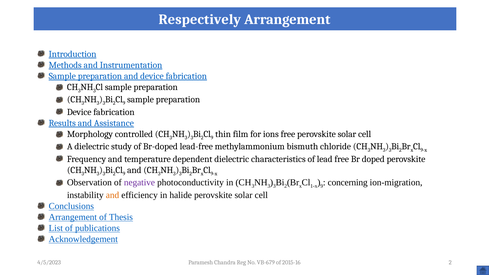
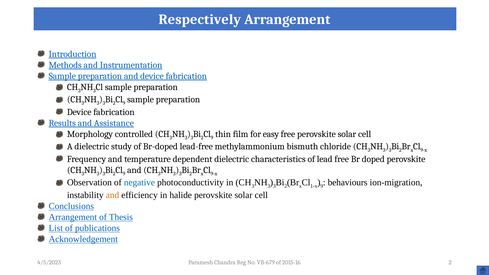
ions: ions -> easy
negative colour: purple -> blue
concerning: concerning -> behaviours
